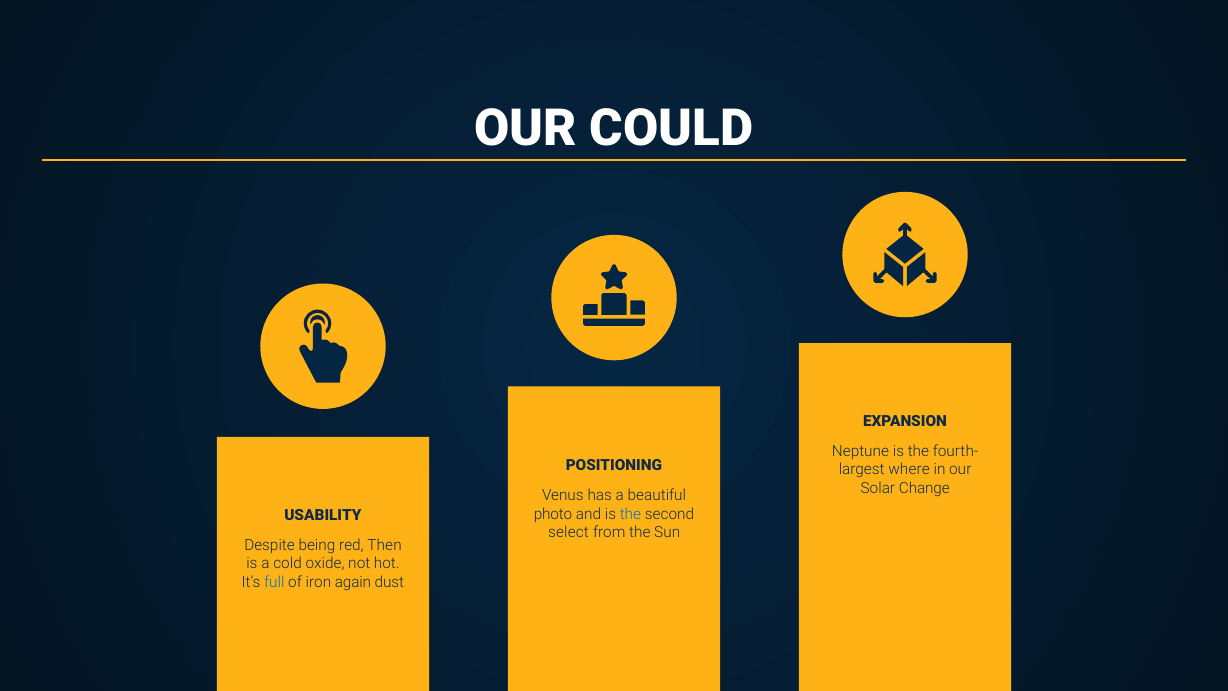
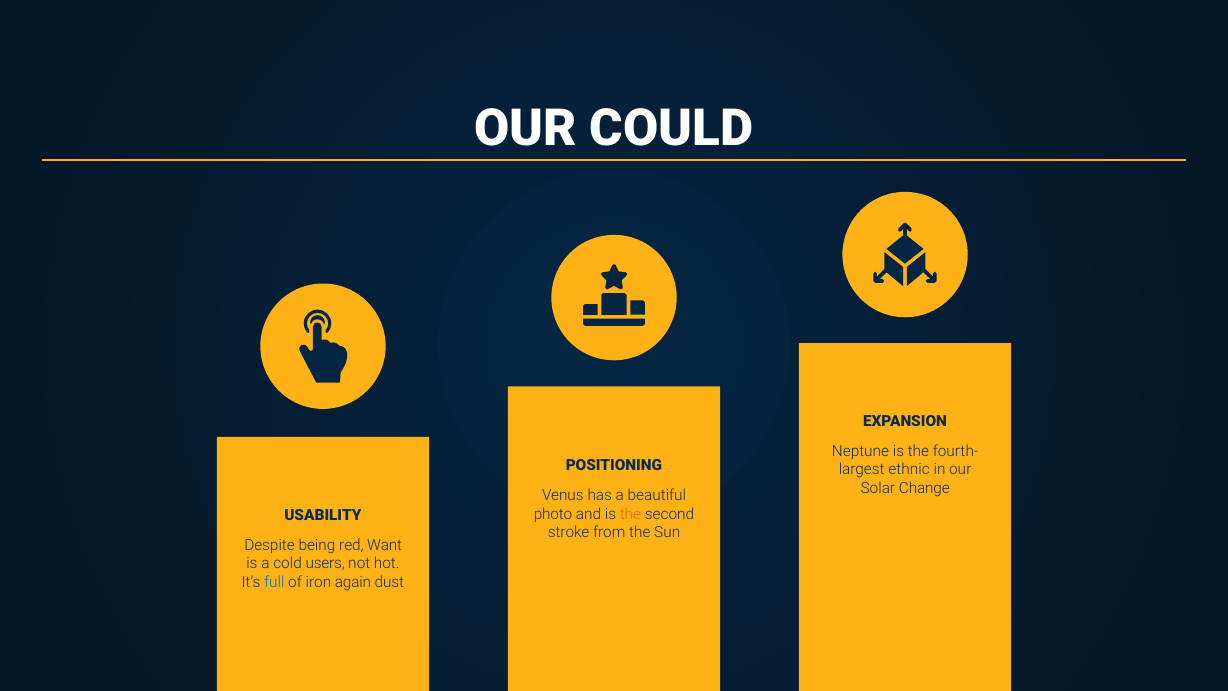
where: where -> ethnic
the at (630, 514) colour: blue -> orange
select: select -> stroke
Then: Then -> Want
oxide: oxide -> users
